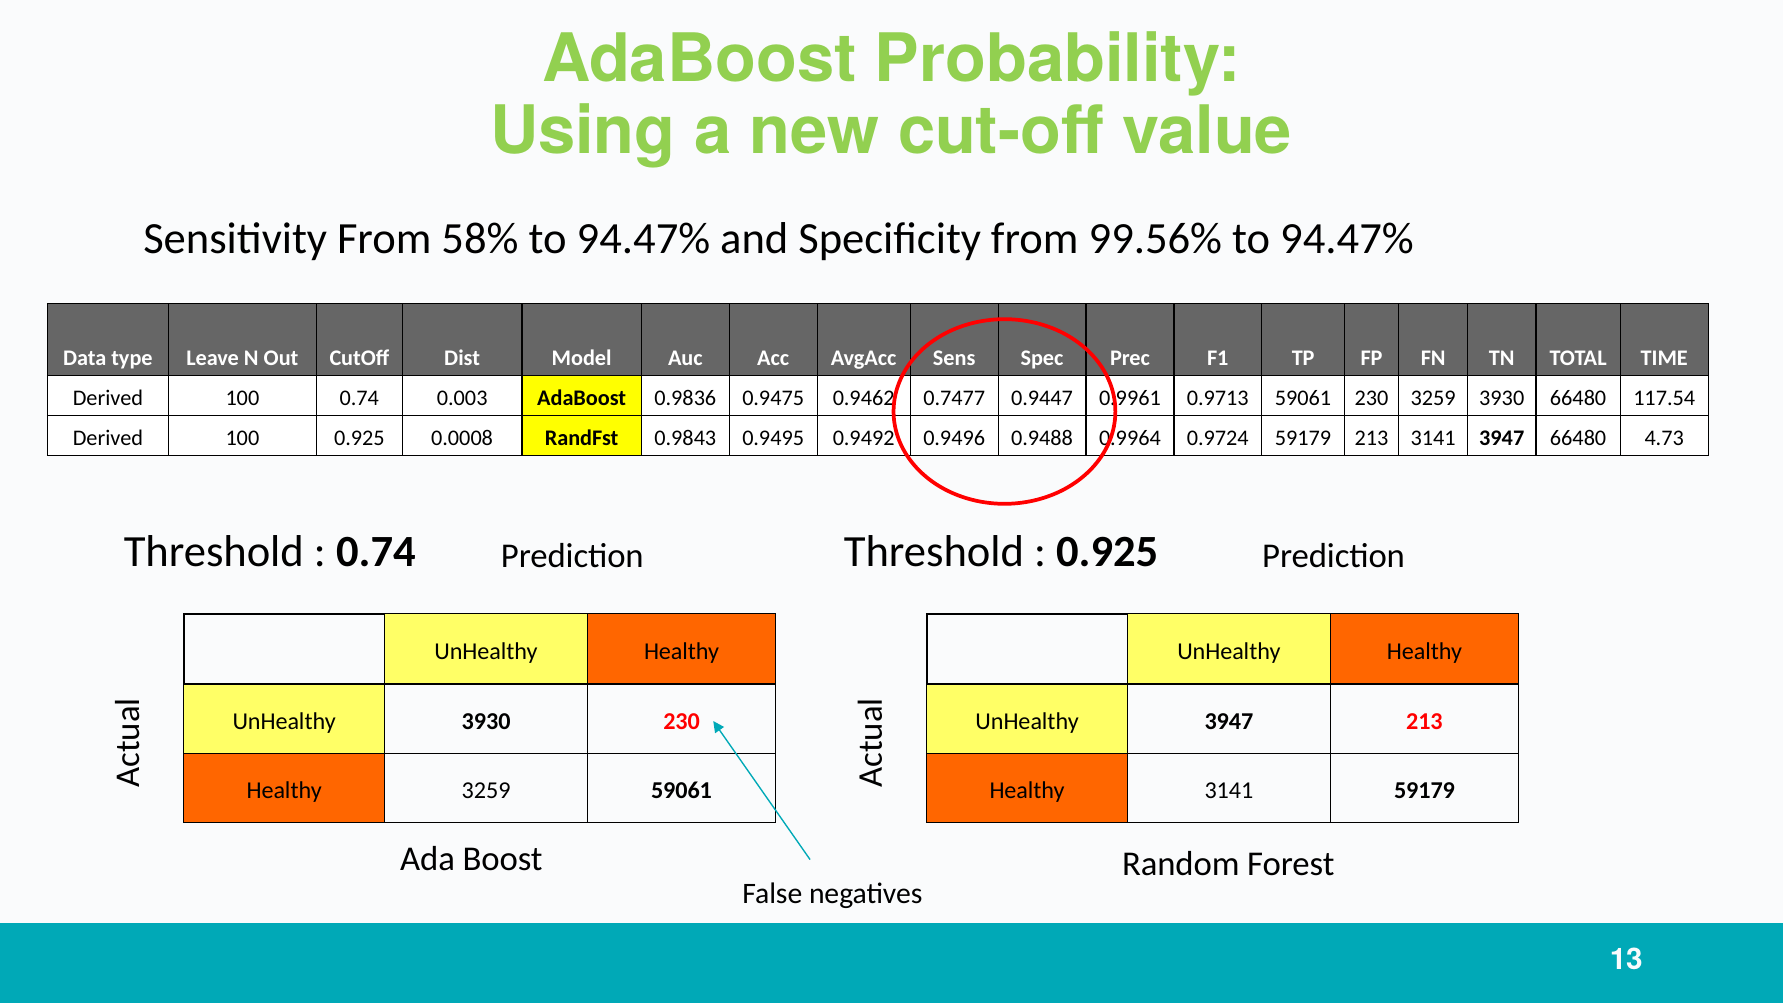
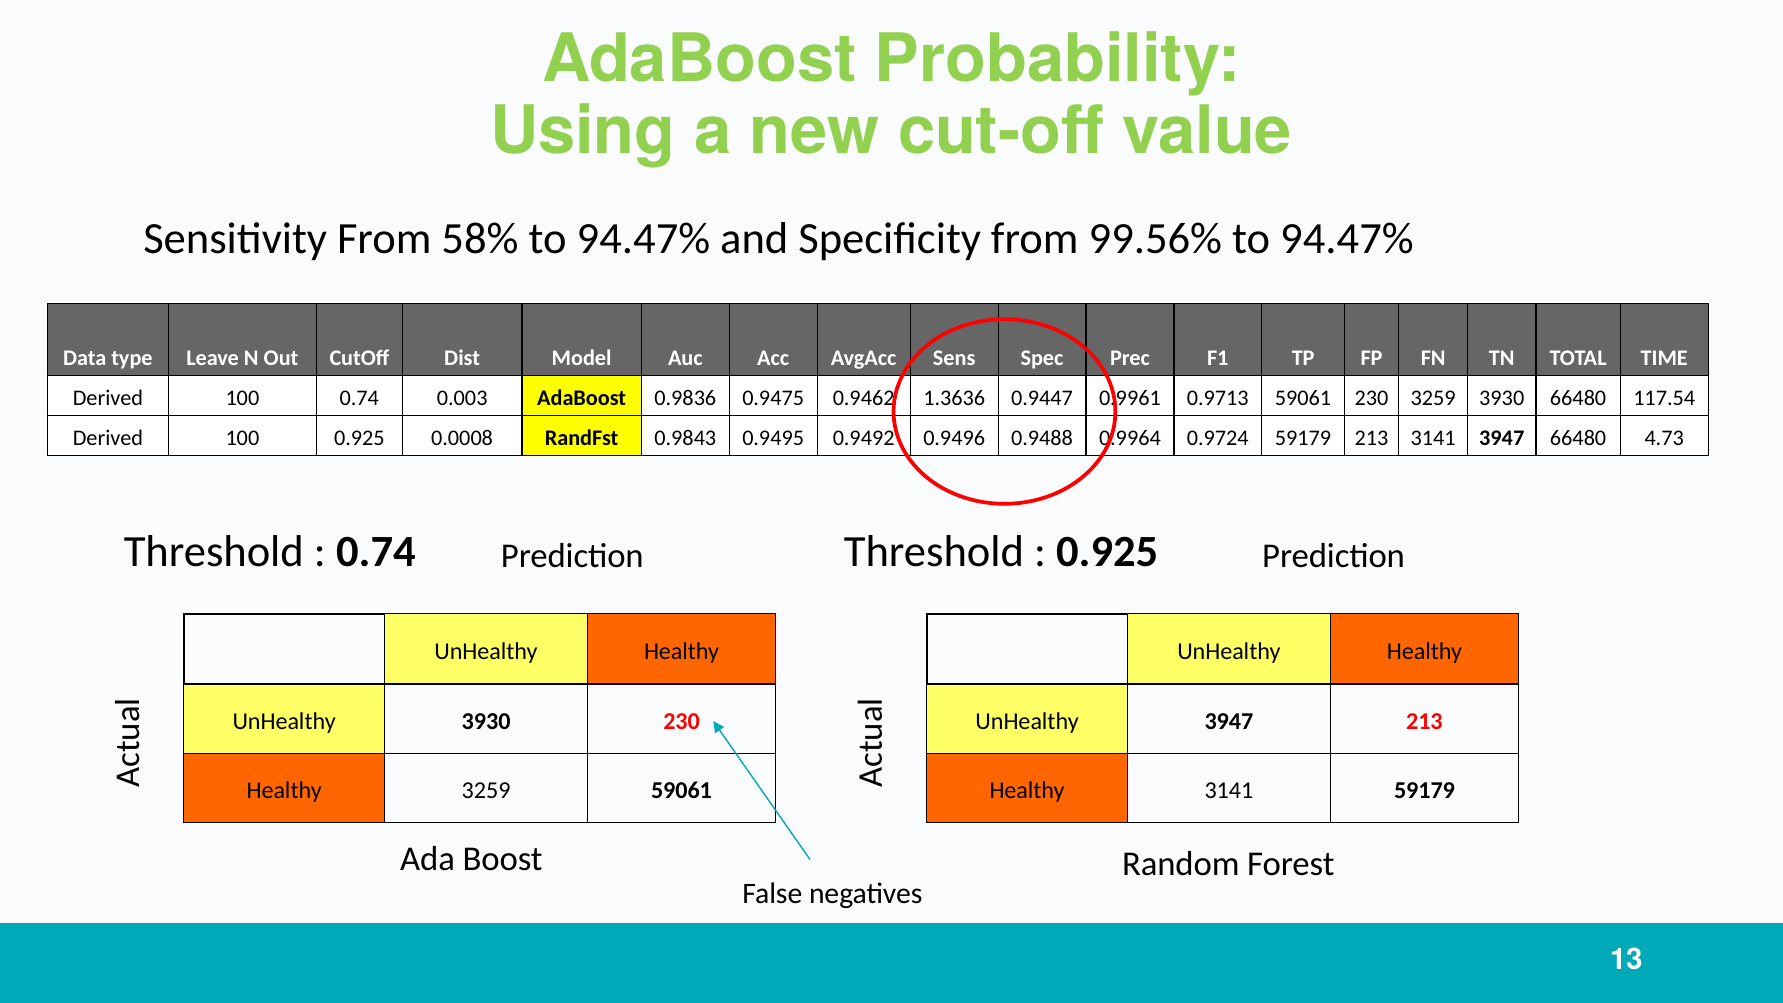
0.7477: 0.7477 -> 1.3636
